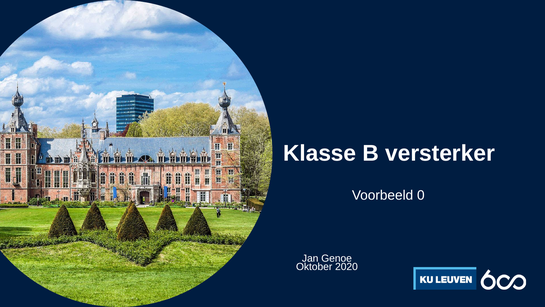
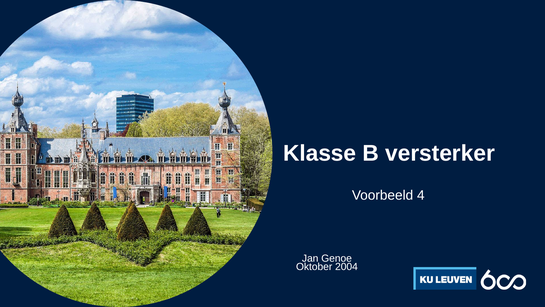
0: 0 -> 4
2020: 2020 -> 2004
